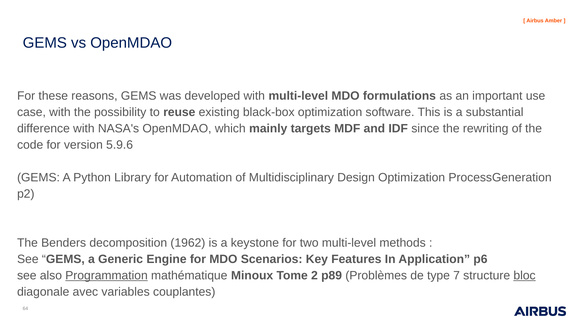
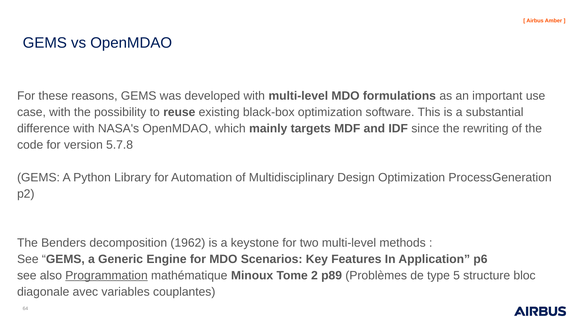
5.9.6: 5.9.6 -> 5.7.8
7: 7 -> 5
bloc underline: present -> none
